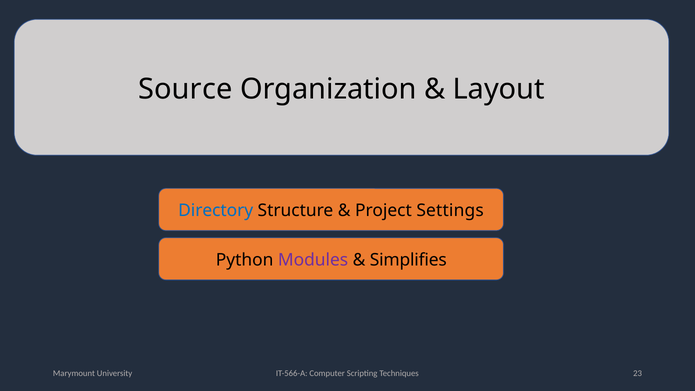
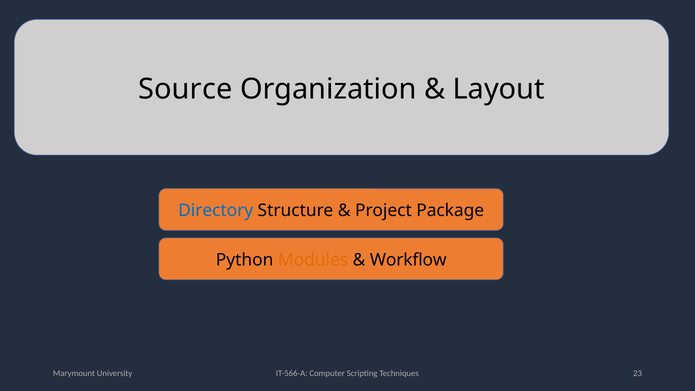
Settings: Settings -> Package
Modules colour: purple -> orange
Simplifies: Simplifies -> Workflow
